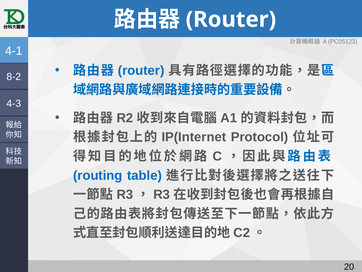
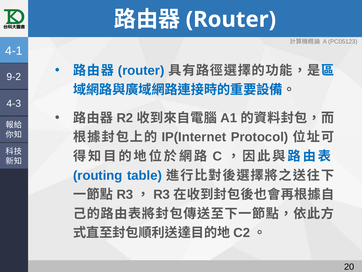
8-2: 8-2 -> 9-2
